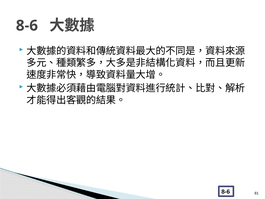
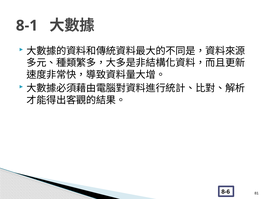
8-6 at (27, 26): 8-6 -> 8-1
